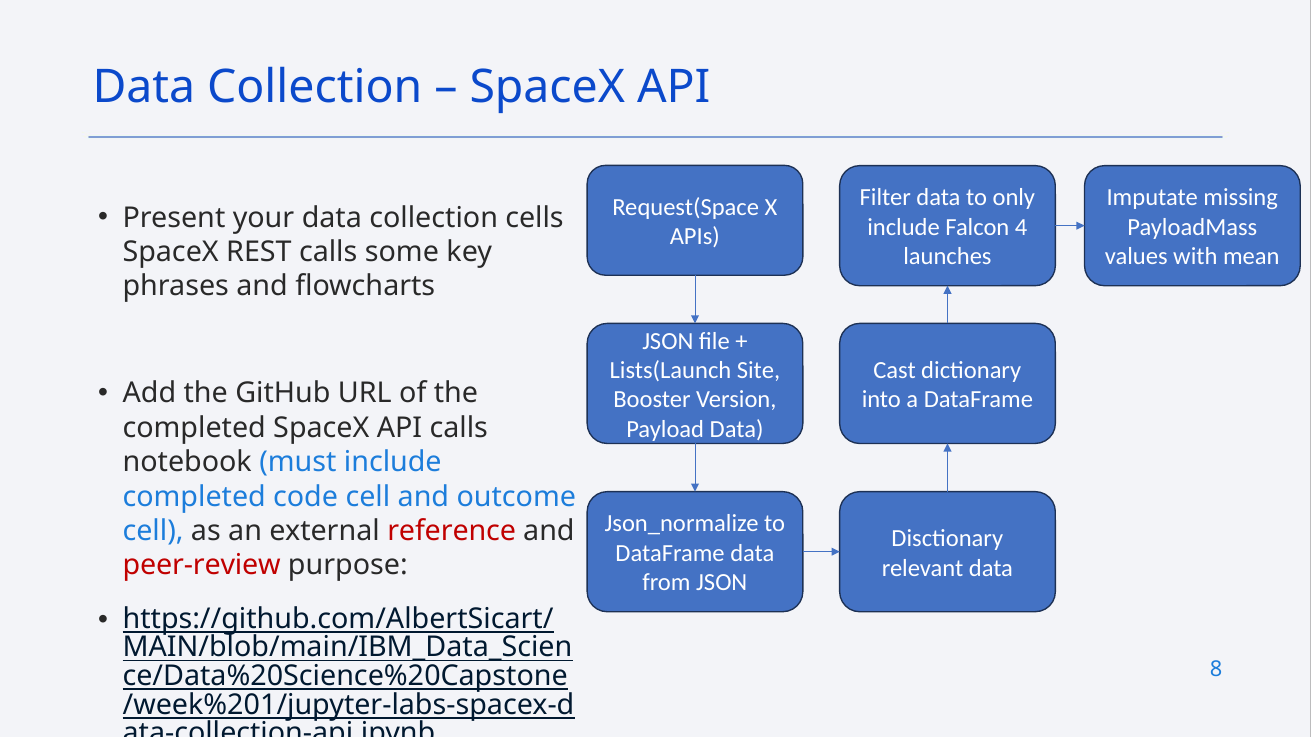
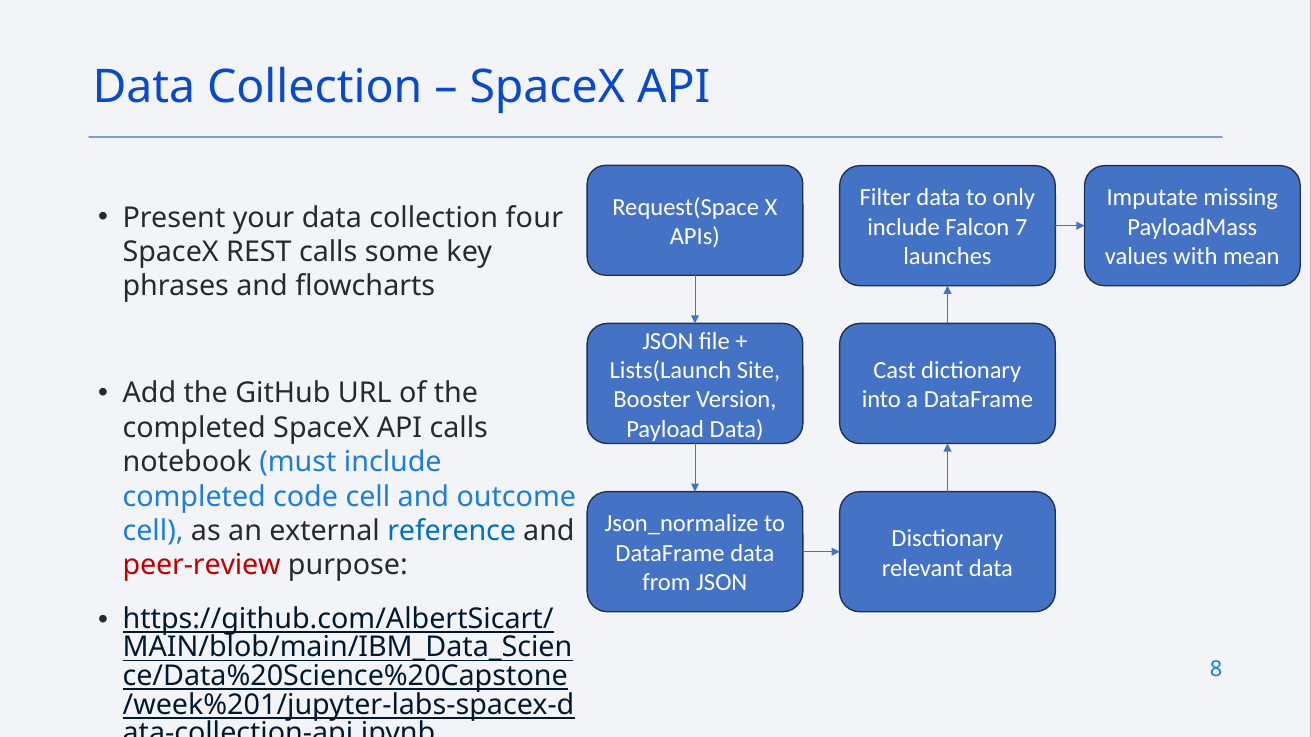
cells: cells -> four
4: 4 -> 7
reference colour: red -> blue
